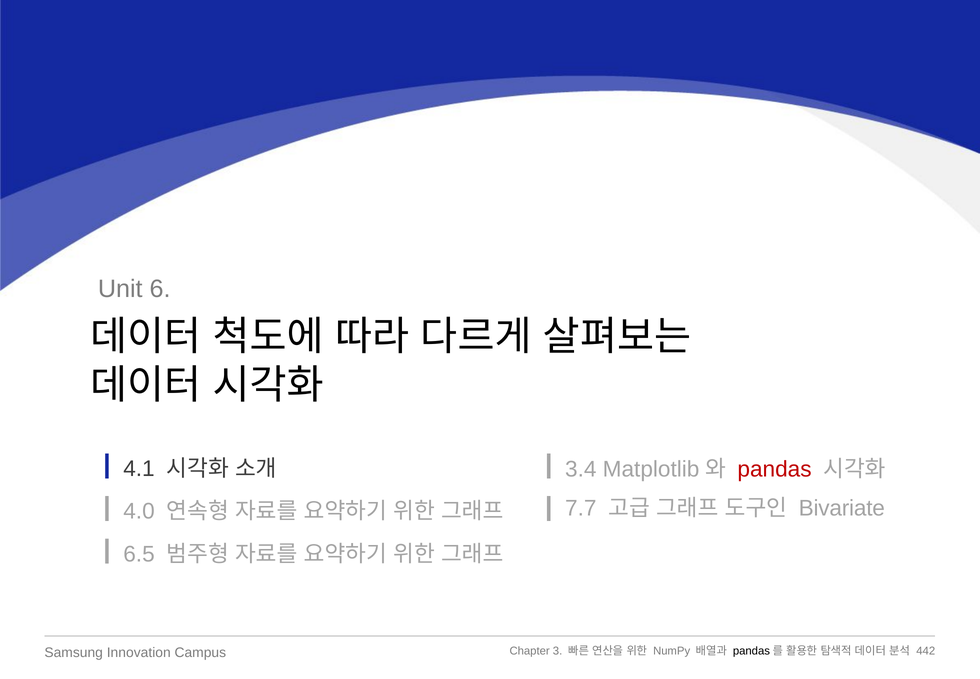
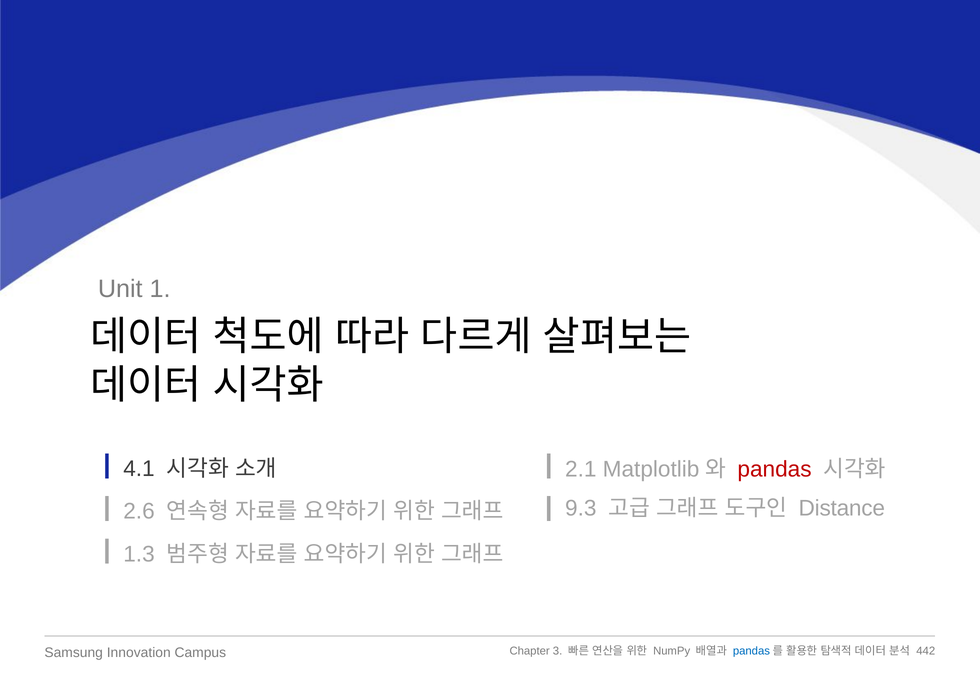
6: 6 -> 1
3.4: 3.4 -> 2.1
7.7: 7.7 -> 9.3
Bivariate: Bivariate -> Distance
4.0: 4.0 -> 2.6
6.5: 6.5 -> 1.3
pandas at (751, 651) colour: black -> blue
